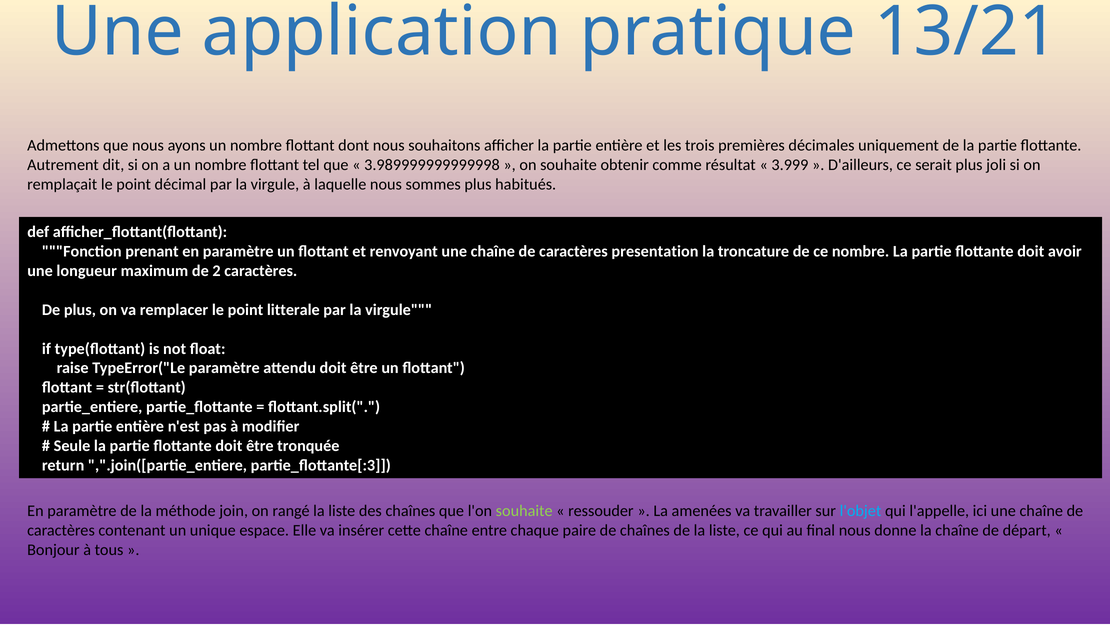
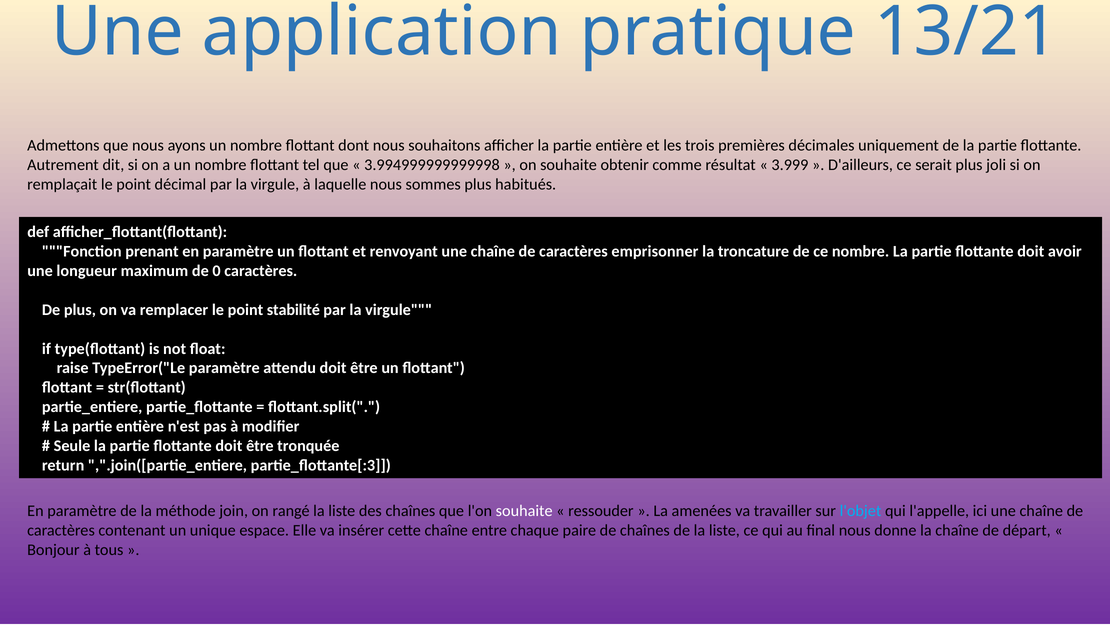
3.989999999999998: 3.989999999999998 -> 3.994999999999998
presentation: presentation -> emprisonner
2: 2 -> 0
litterale: litterale -> stabilité
souhaite at (524, 510) colour: light green -> white
